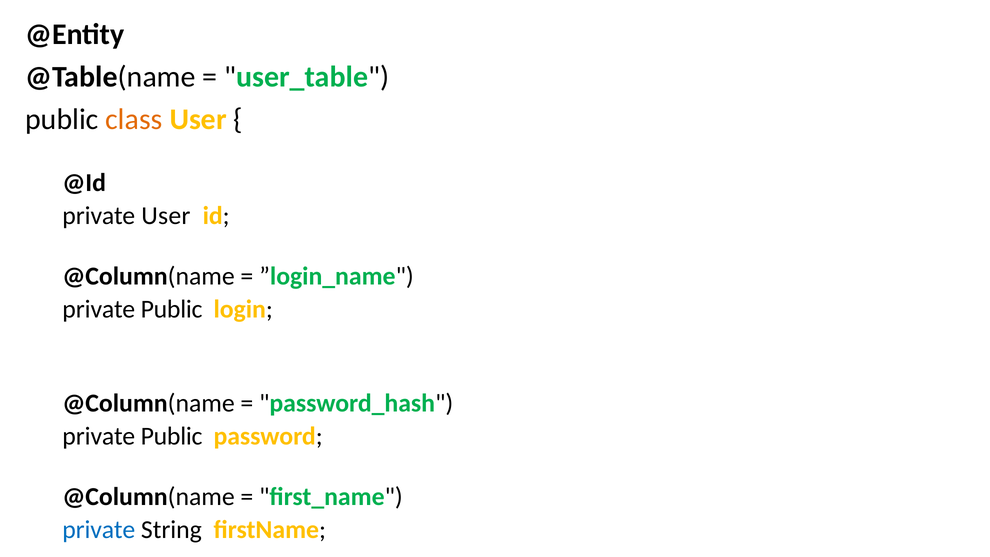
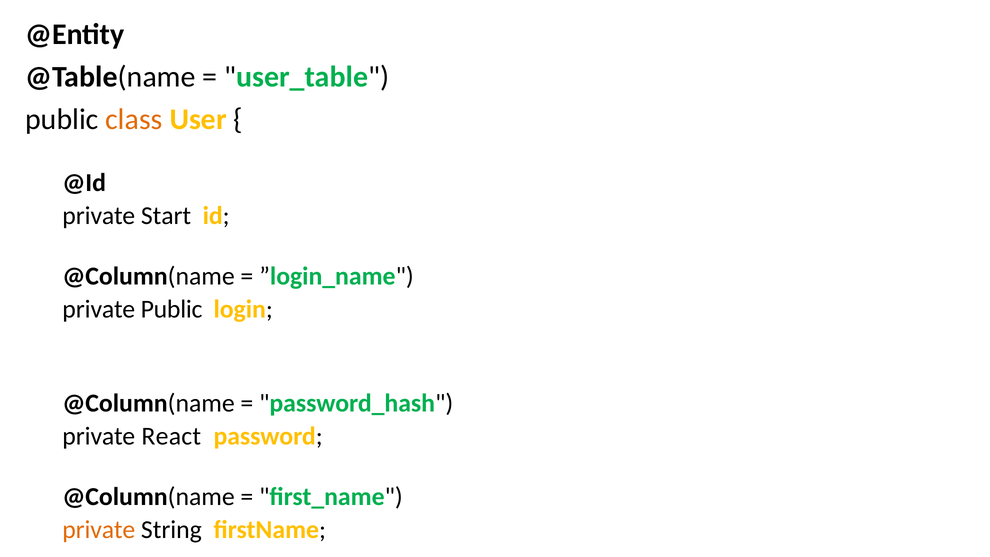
private User: User -> Start
Public at (172, 436): Public -> React
private at (99, 530) colour: blue -> orange
